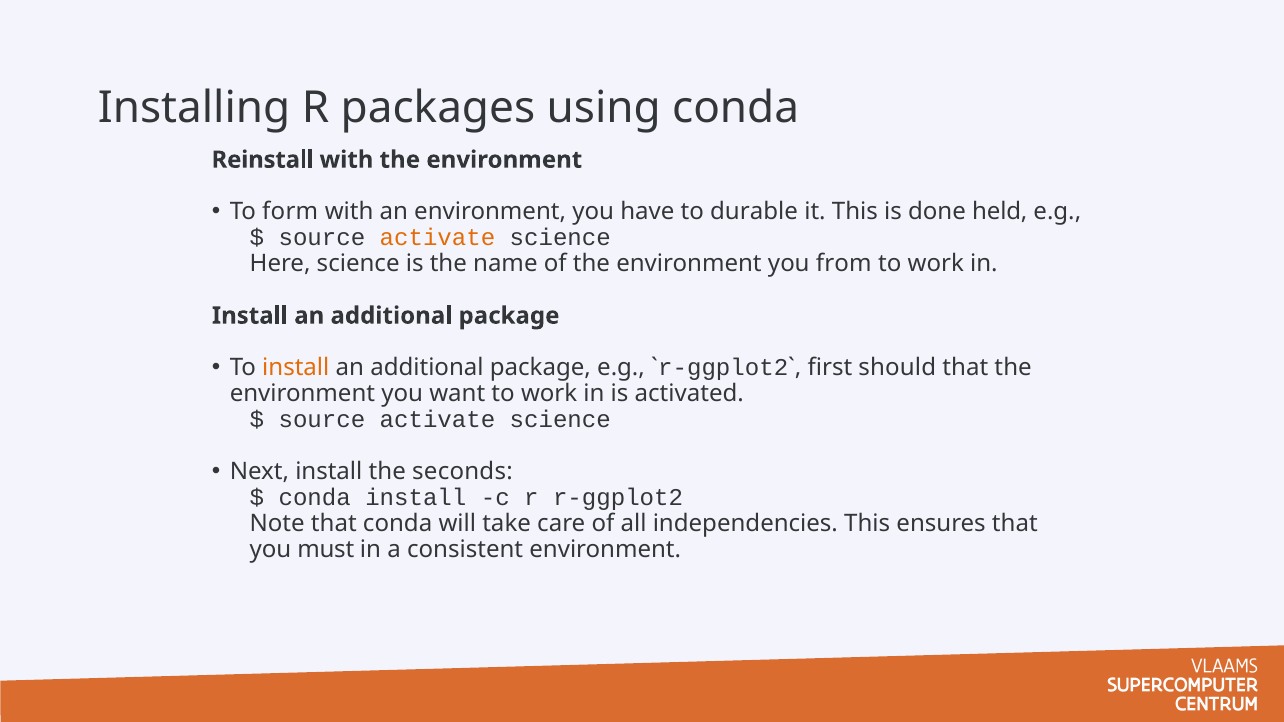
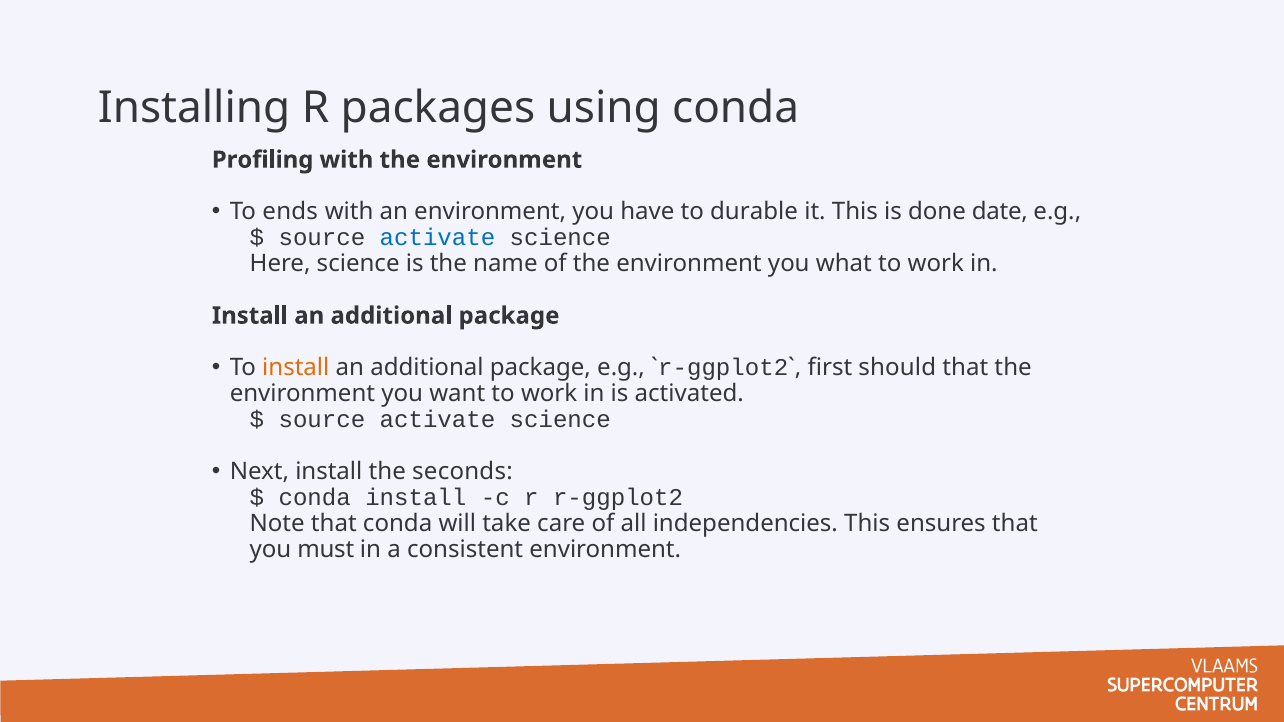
Reinstall: Reinstall -> Profiling
form: form -> ends
held: held -> date
activate at (437, 238) colour: orange -> blue
from: from -> what
